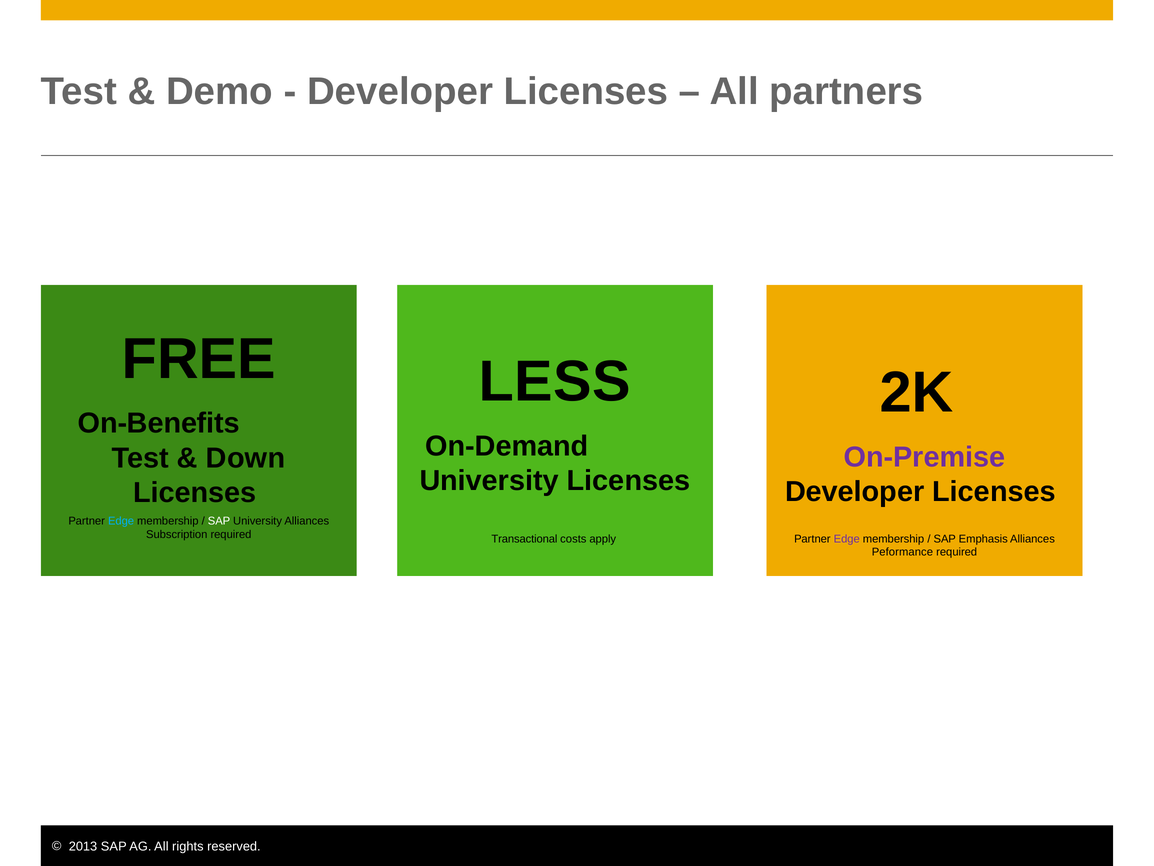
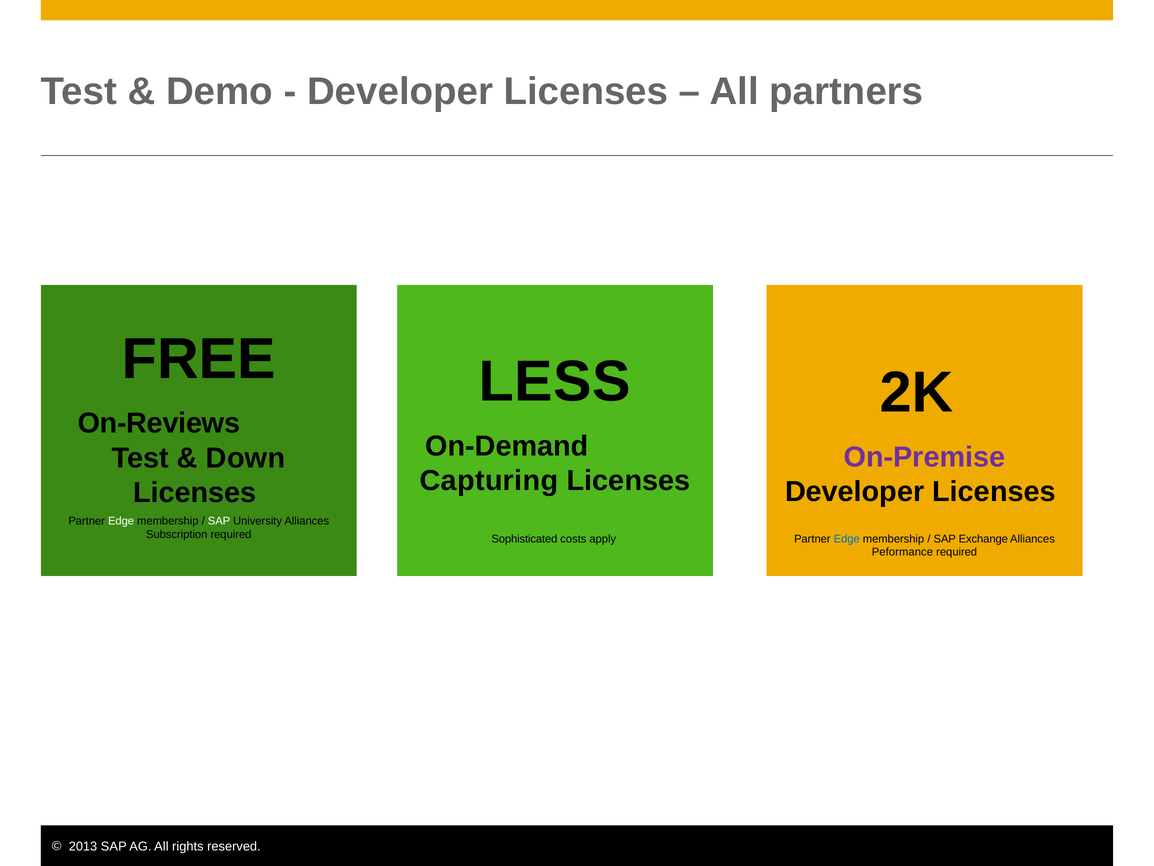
On-Benefits: On-Benefits -> On-Reviews
University at (489, 480): University -> Capturing
Edge at (121, 521) colour: light blue -> white
Transactional: Transactional -> Sophisticated
Edge at (847, 538) colour: purple -> blue
Emphasis: Emphasis -> Exchange
